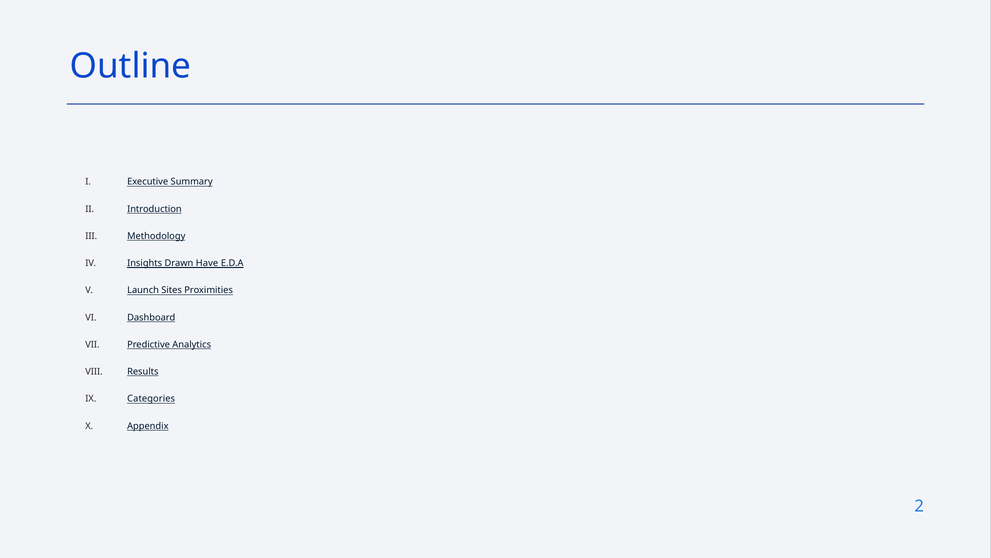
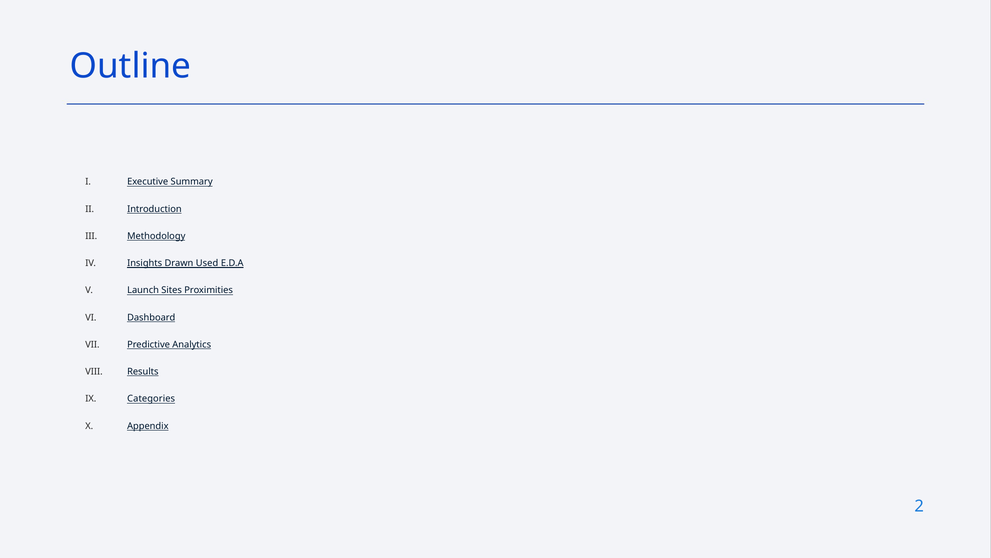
Have: Have -> Used
